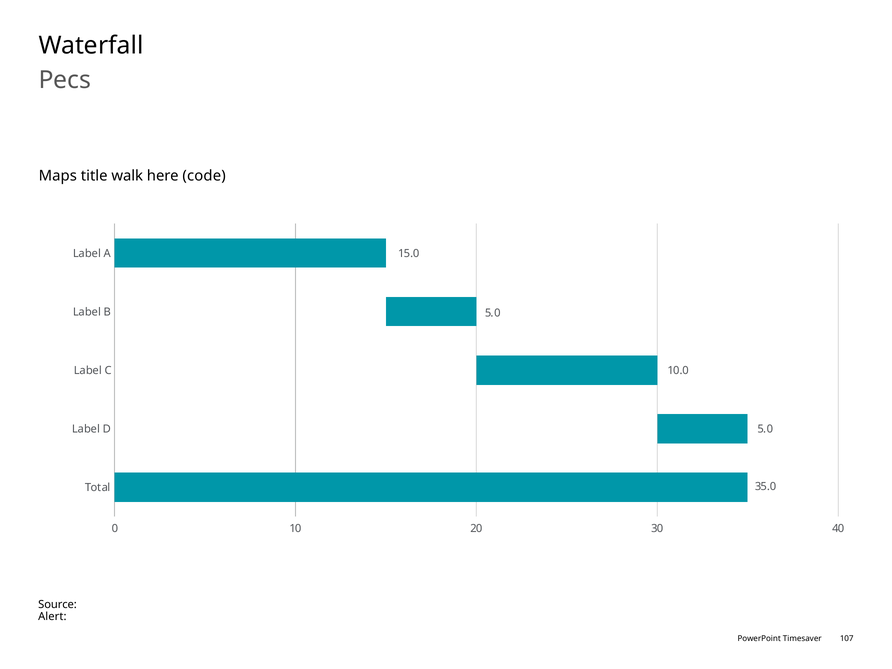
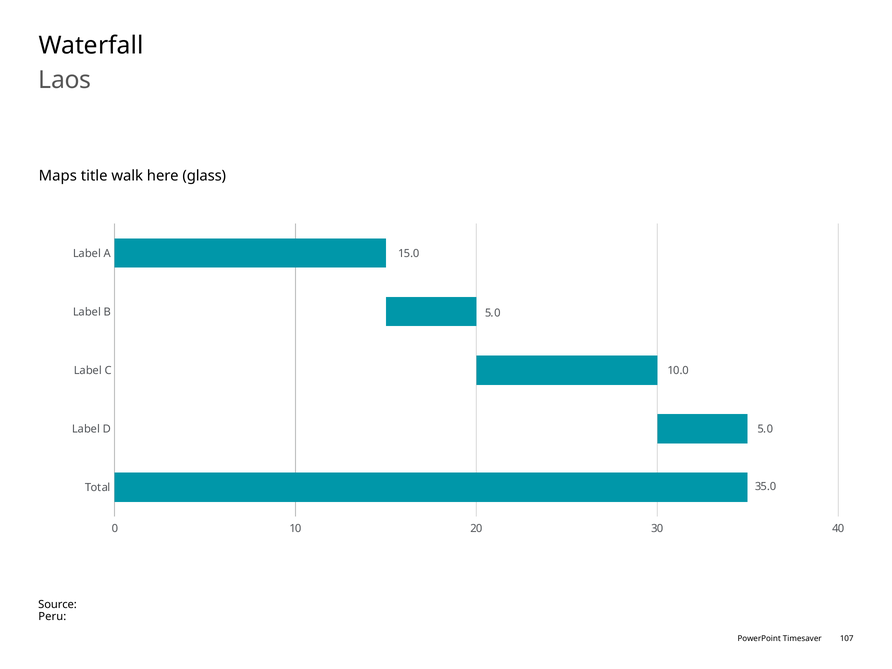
Pecs: Pecs -> Laos
code: code -> glass
Alert: Alert -> Peru
